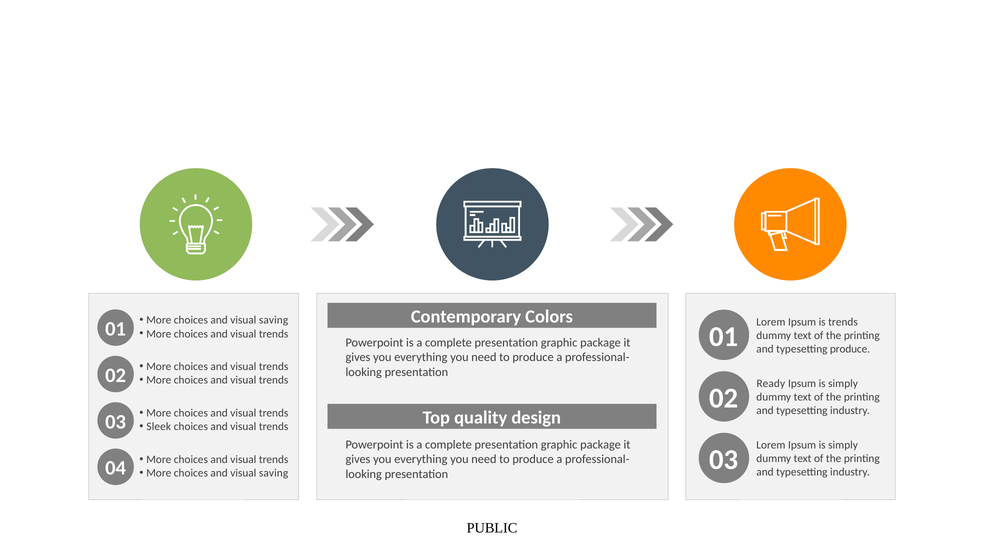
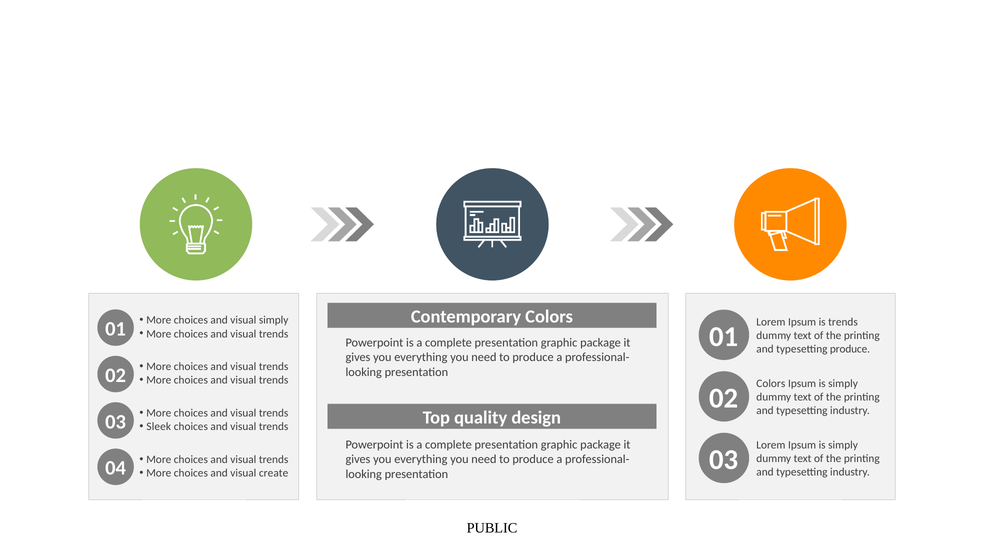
saving at (274, 321): saving -> simply
Ready at (771, 384): Ready -> Colors
saving at (274, 473): saving -> create
